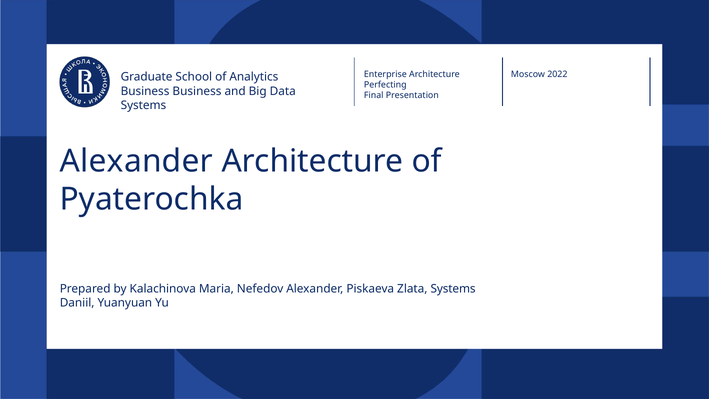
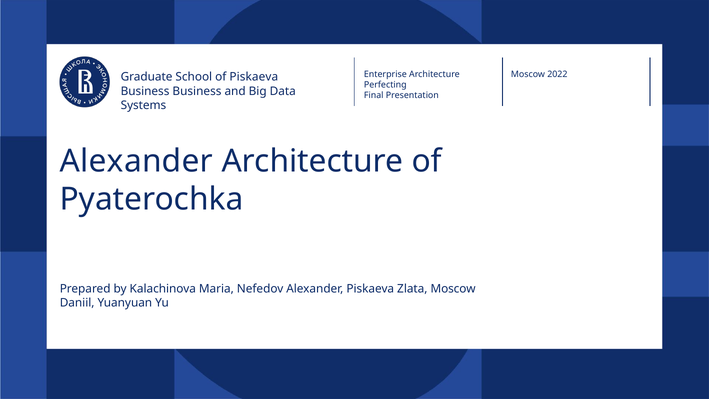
of Analytics: Analytics -> Piskaeva
Zlata Systems: Systems -> Moscow
